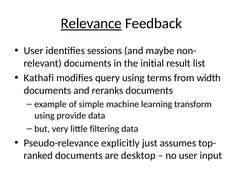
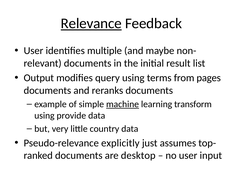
sessions: sessions -> multiple
Kathafi: Kathafi -> Output
width: width -> pages
machine underline: none -> present
filtering: filtering -> country
